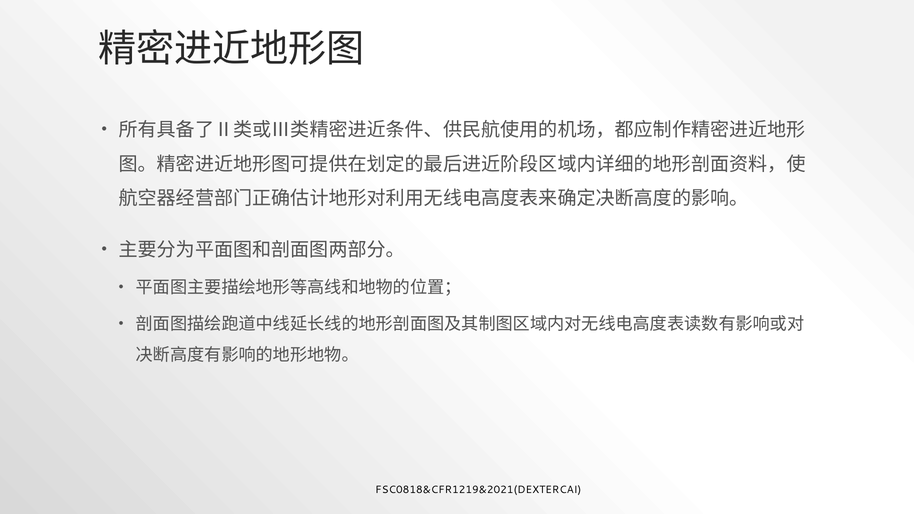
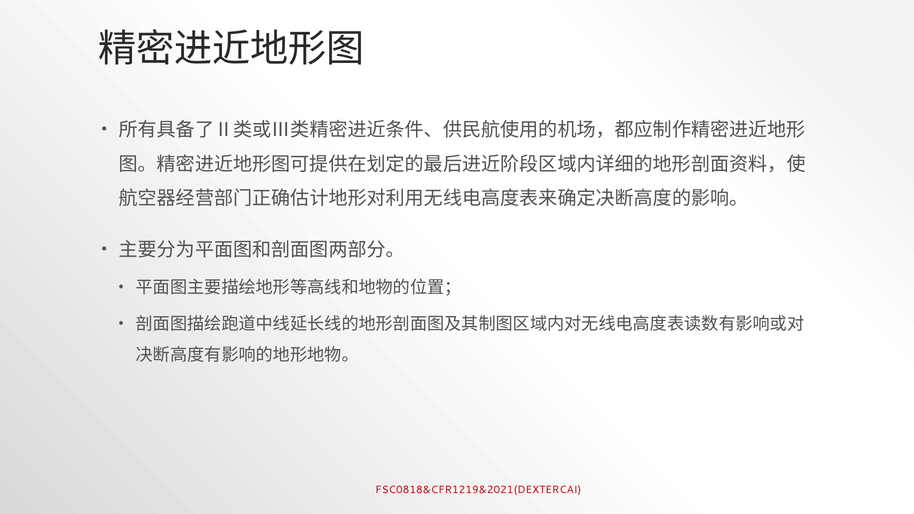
FSC0818&CFR1219&2021(DEXTERCAI colour: black -> red
